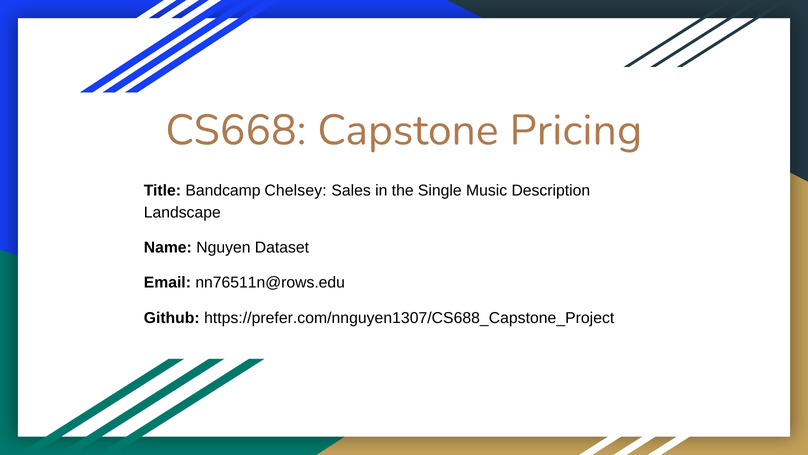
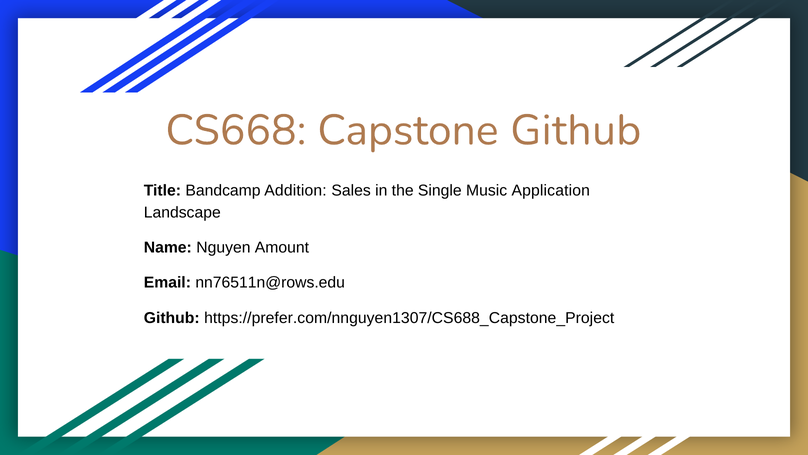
Capstone Pricing: Pricing -> Github
Chelsey: Chelsey -> Addition
Description: Description -> Application
Dataset: Dataset -> Amount
